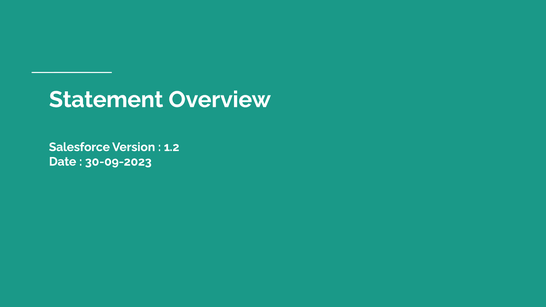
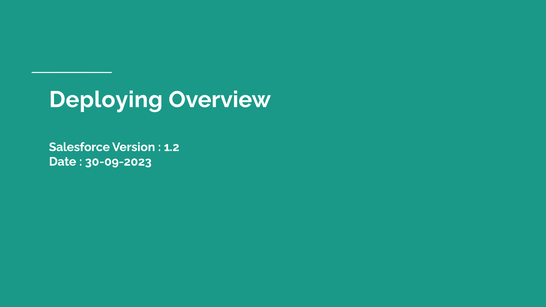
Statement: Statement -> Deploying
